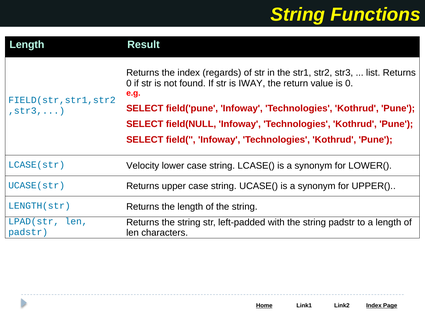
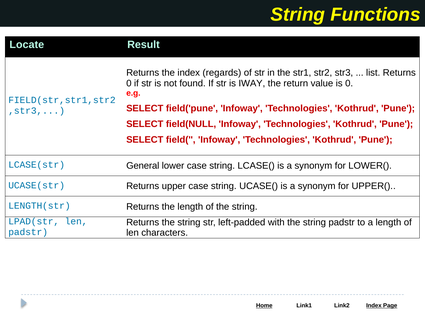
Length at (27, 45): Length -> Locate
Velocity: Velocity -> General
